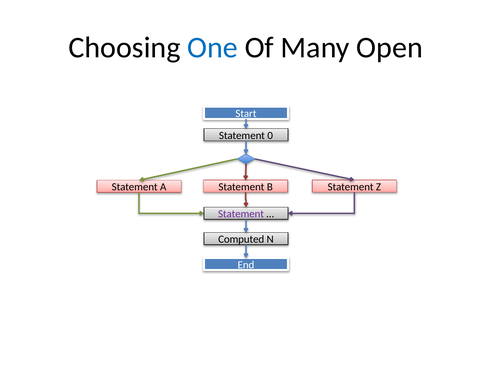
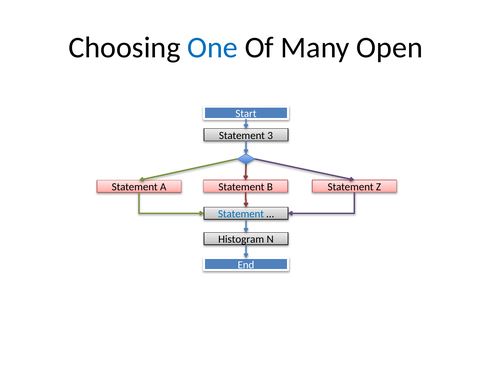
0: 0 -> 3
Statement at (241, 214) colour: purple -> blue
Computed: Computed -> Histogram
